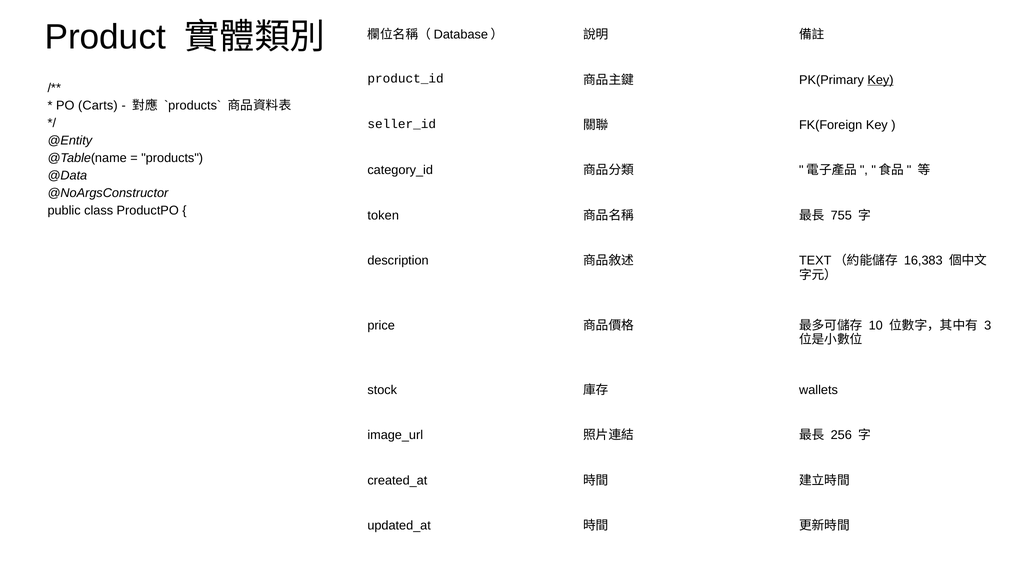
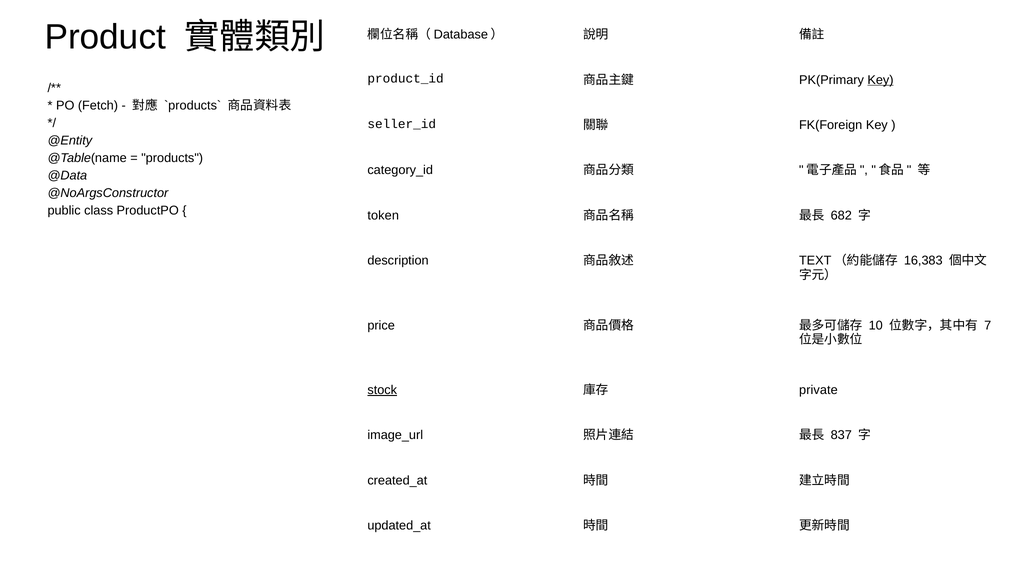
Carts: Carts -> Fetch
755: 755 -> 682
3: 3 -> 7
stock underline: none -> present
wallets: wallets -> private
256: 256 -> 837
